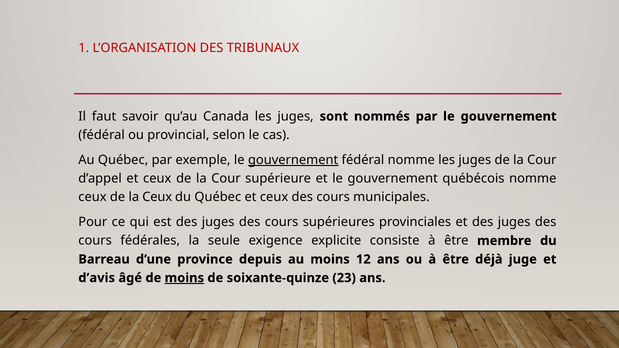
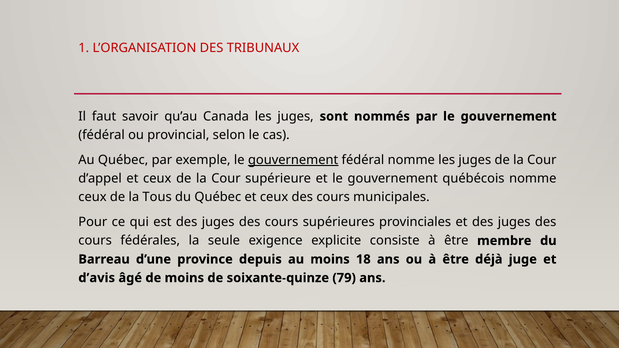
la Ceux: Ceux -> Tous
12: 12 -> 18
moins at (184, 278) underline: present -> none
23: 23 -> 79
